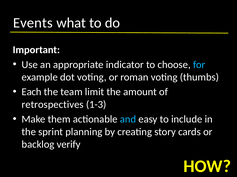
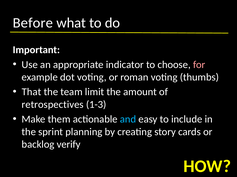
Events: Events -> Before
for colour: light blue -> pink
Each: Each -> That
